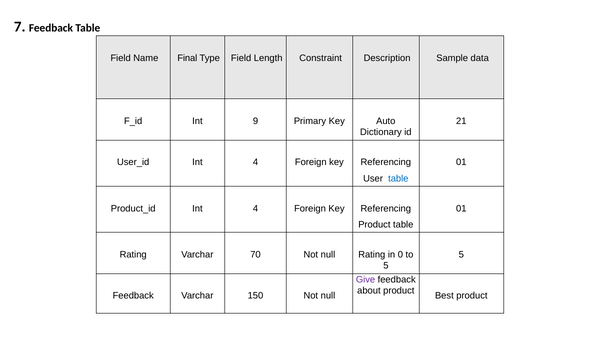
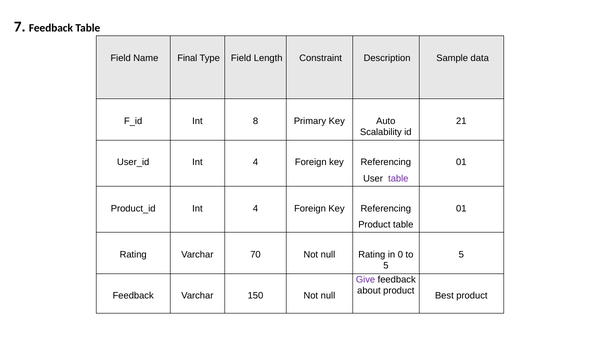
9: 9 -> 8
Dictionary: Dictionary -> Scalability
table at (398, 178) colour: blue -> purple
